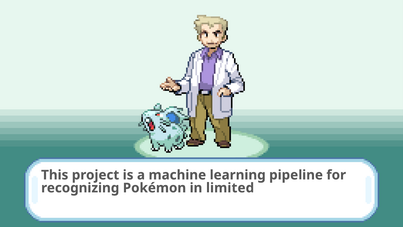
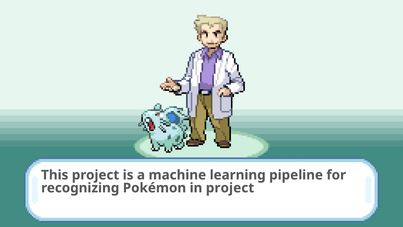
in limited: limited -> project
